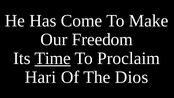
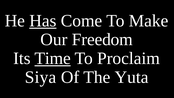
Has underline: none -> present
Hari: Hari -> Siya
Dios: Dios -> Yuta
